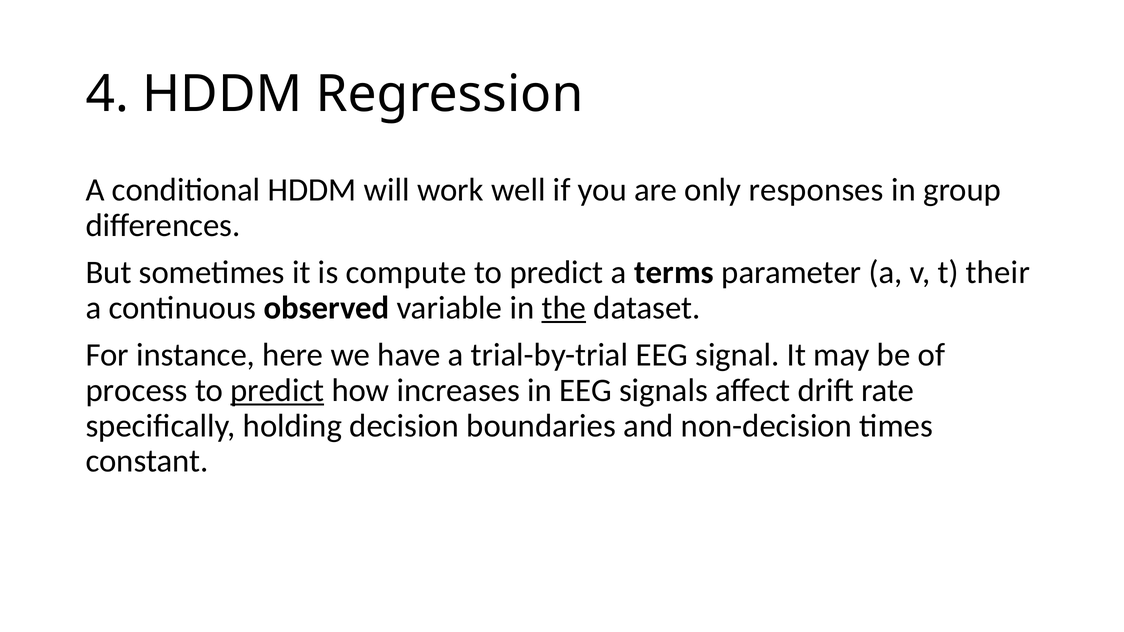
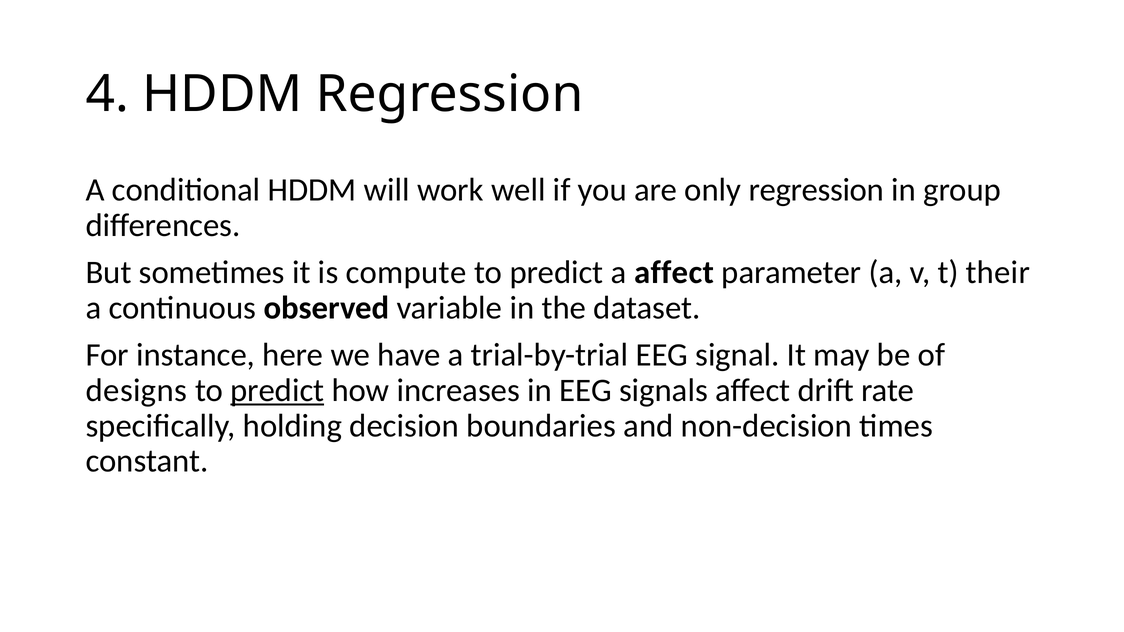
only responses: responses -> regression
a terms: terms -> affect
the underline: present -> none
process: process -> designs
